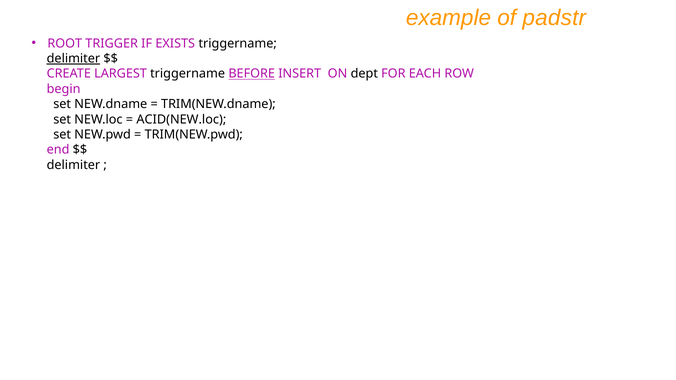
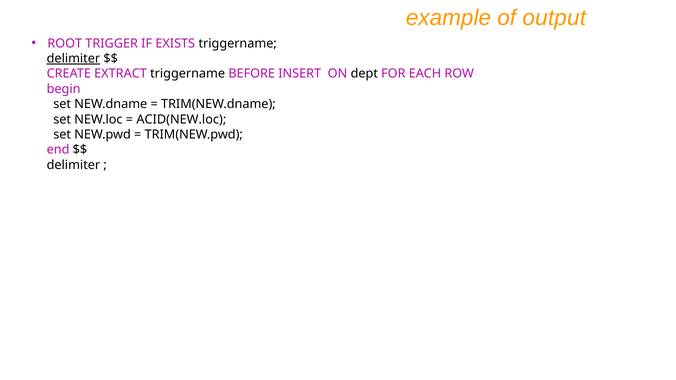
padstr: padstr -> output
LARGEST: LARGEST -> EXTRACT
BEFORE underline: present -> none
